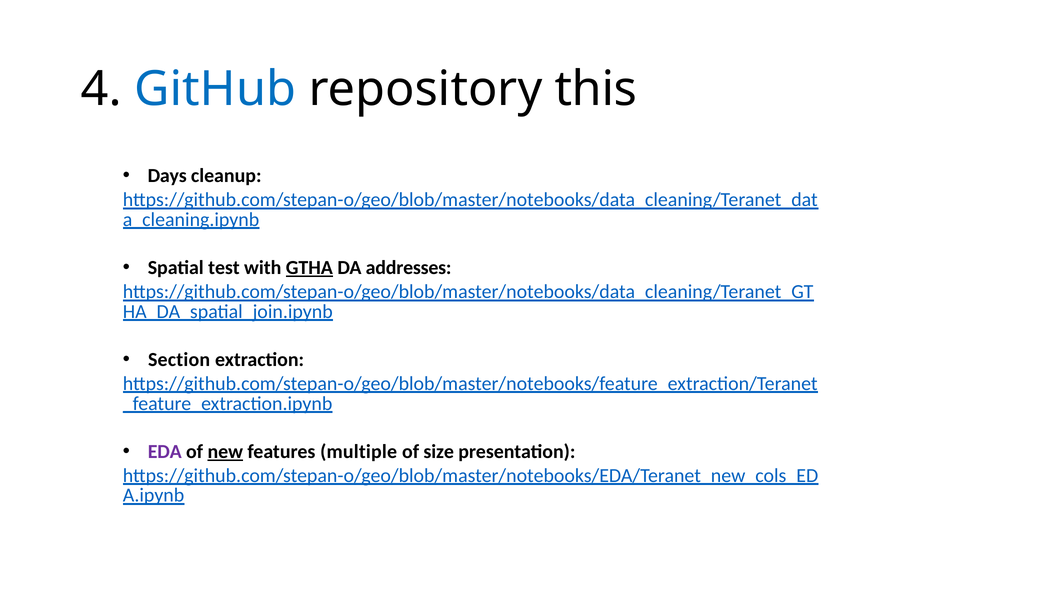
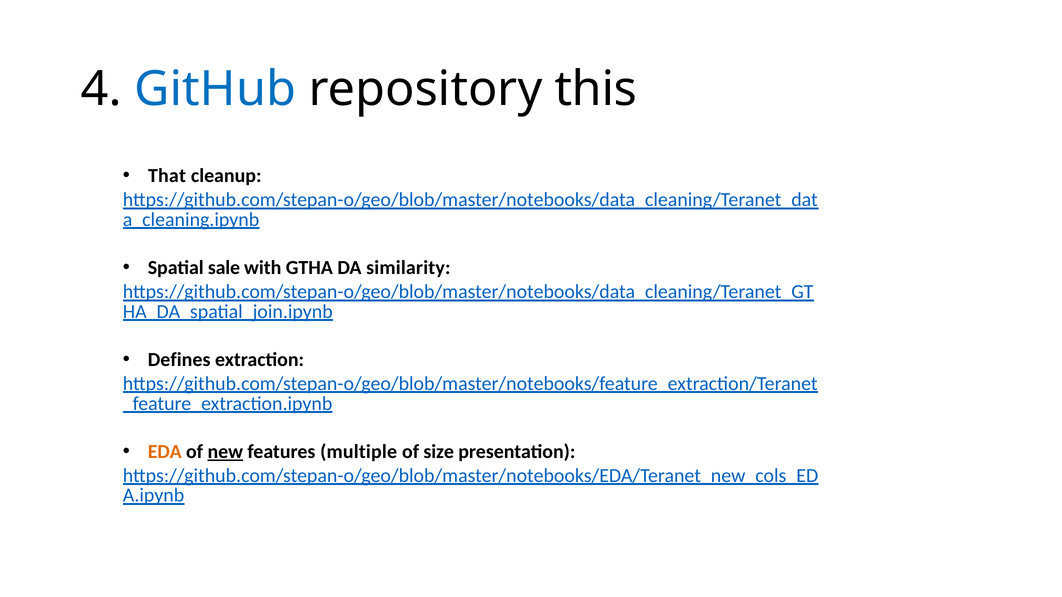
Days: Days -> That
test: test -> sale
GTHA underline: present -> none
addresses: addresses -> similarity
Section: Section -> Defines
EDA colour: purple -> orange
